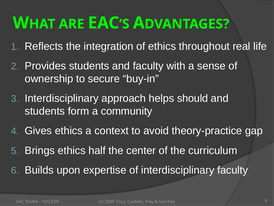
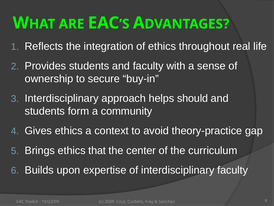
half: half -> that
